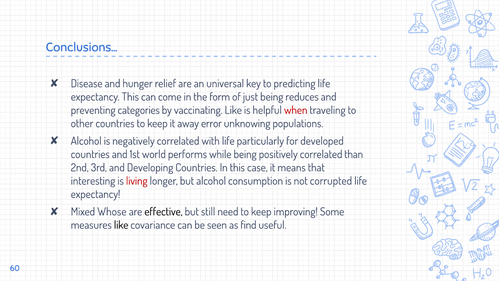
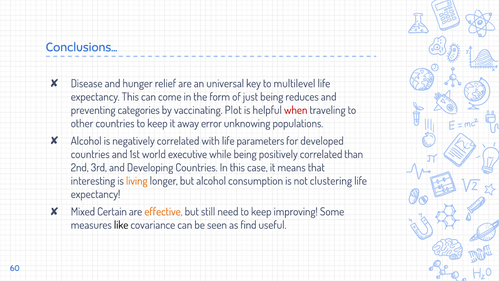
predicting: predicting -> multilevel
vaccinating Like: Like -> Plot
particularly: particularly -> parameters
performs: performs -> executive
living colour: red -> orange
corrupted: corrupted -> clustering
Whose: Whose -> Certain
effective colour: black -> orange
